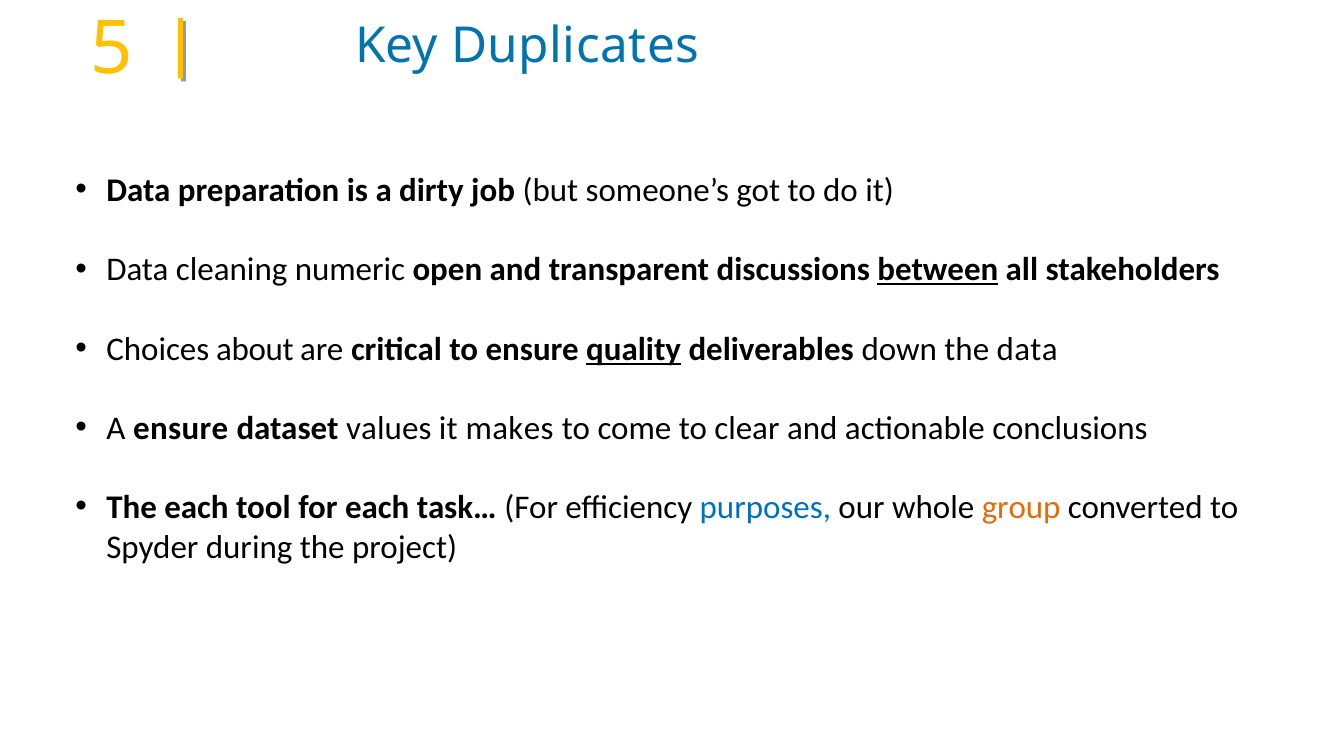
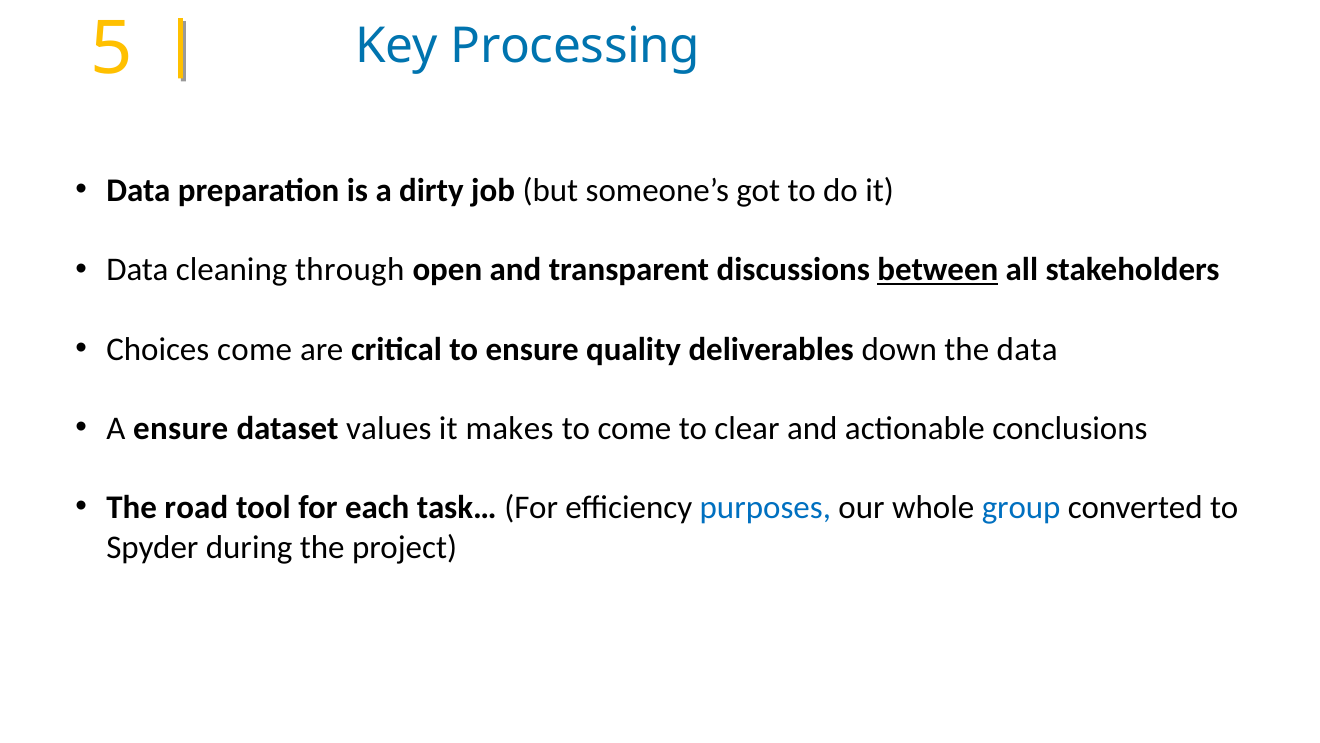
Duplicates: Duplicates -> Processing
numeric: numeric -> through
Choices about: about -> come
quality underline: present -> none
The each: each -> road
group colour: orange -> blue
